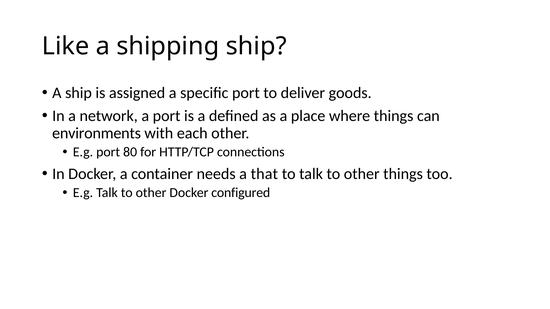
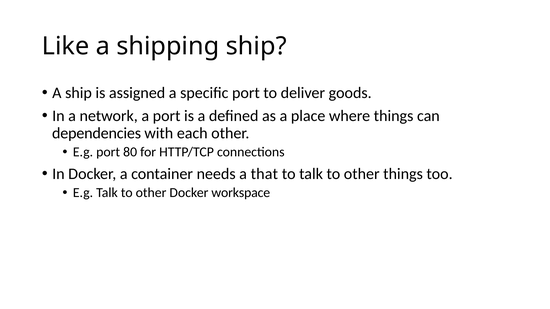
environments: environments -> dependencies
configured: configured -> workspace
